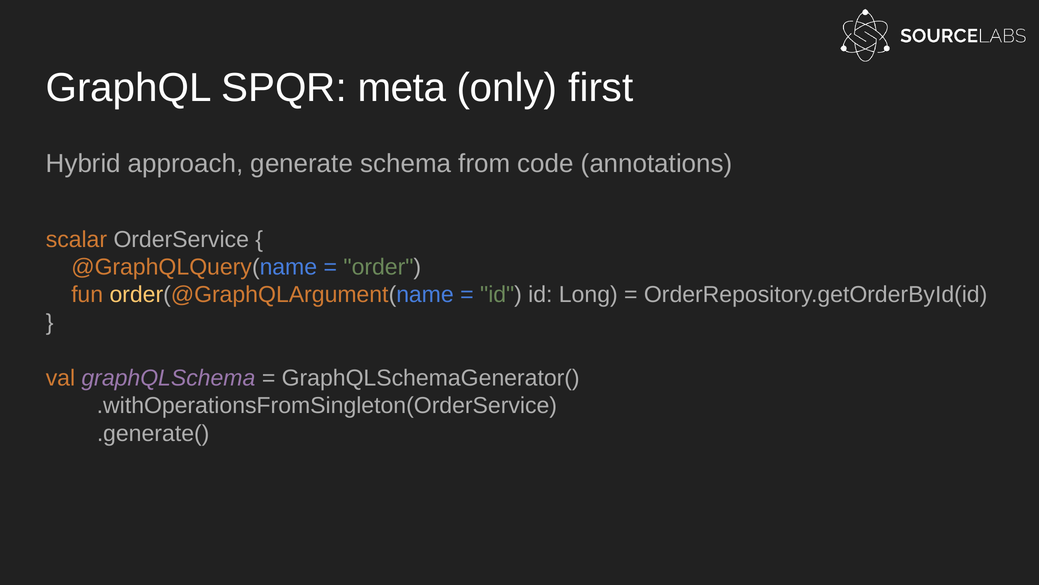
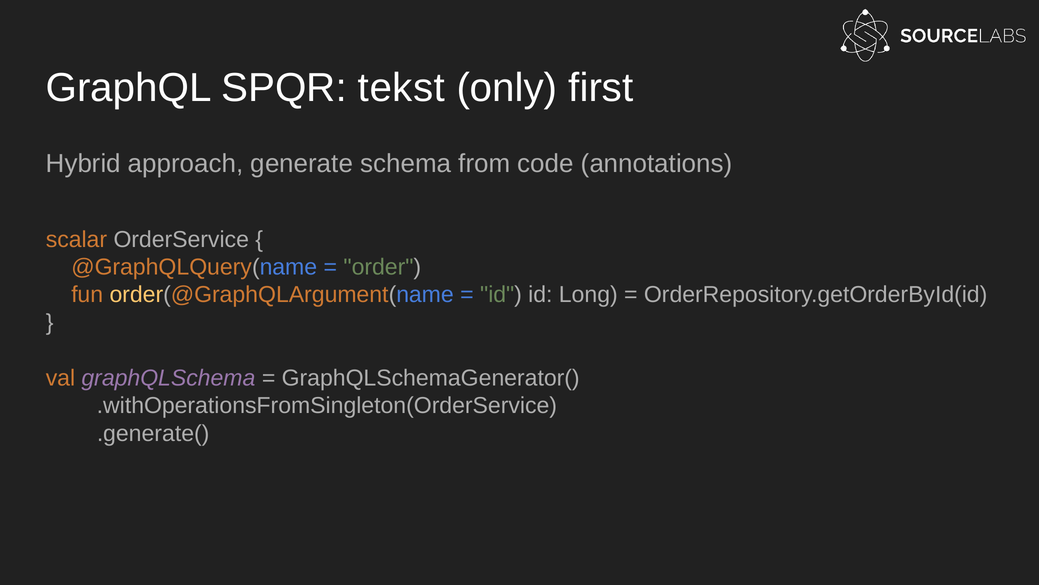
meta: meta -> tekst
